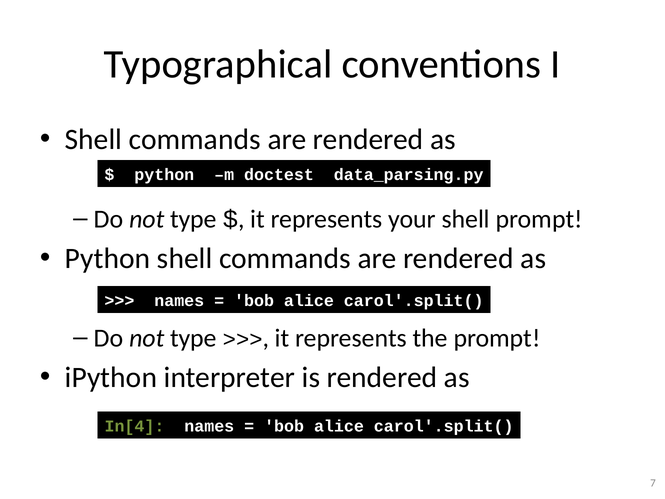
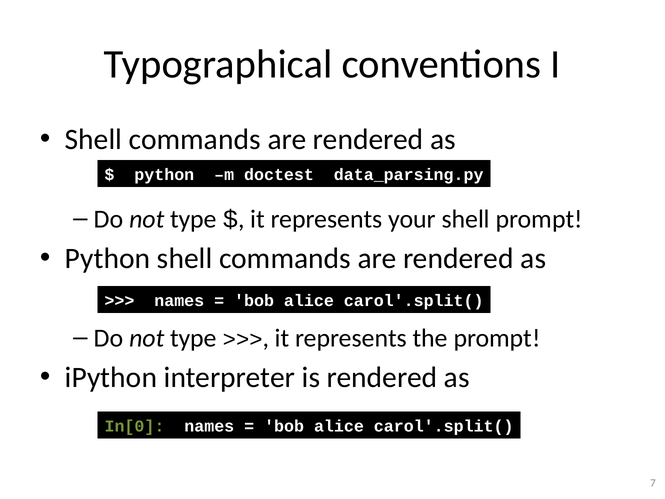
In[4: In[4 -> In[0
